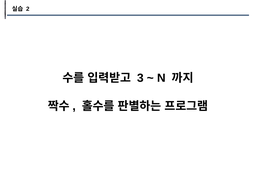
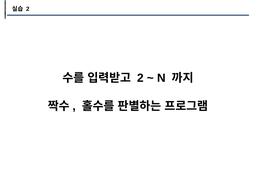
3 at (140, 78): 3 -> 2
